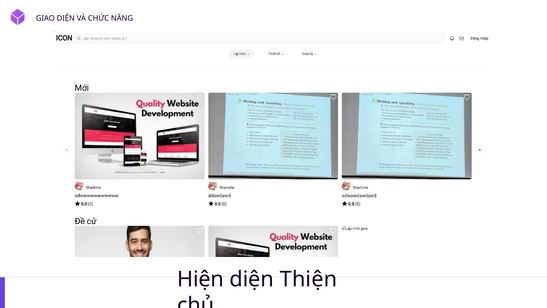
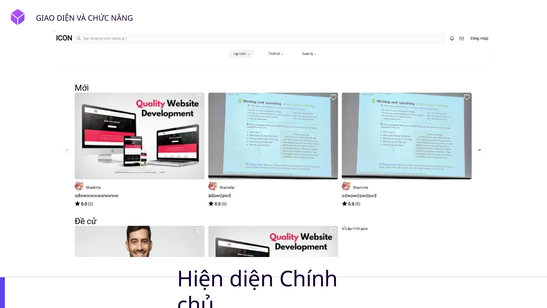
Thiện: Thiện -> Chính
